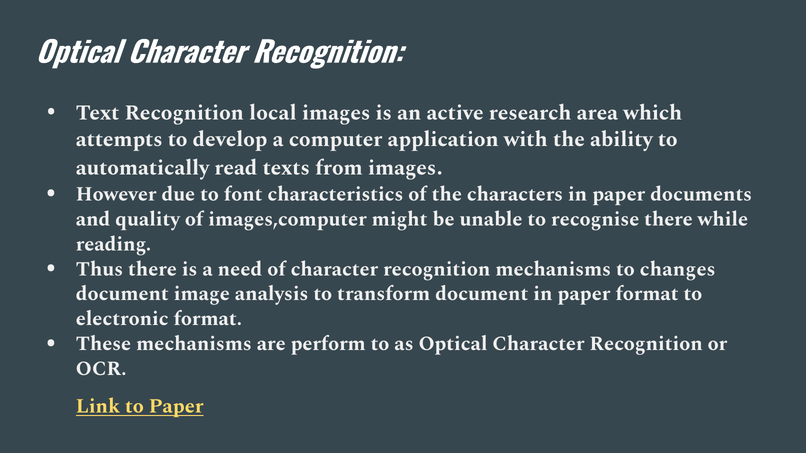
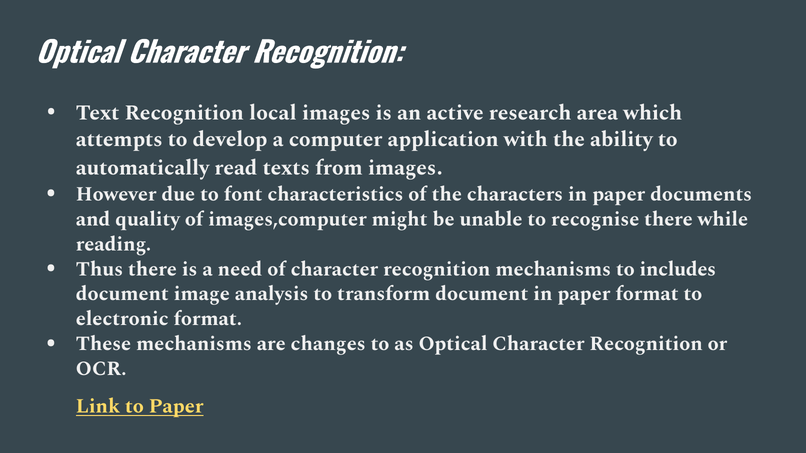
changes: changes -> includes
perform: perform -> changes
